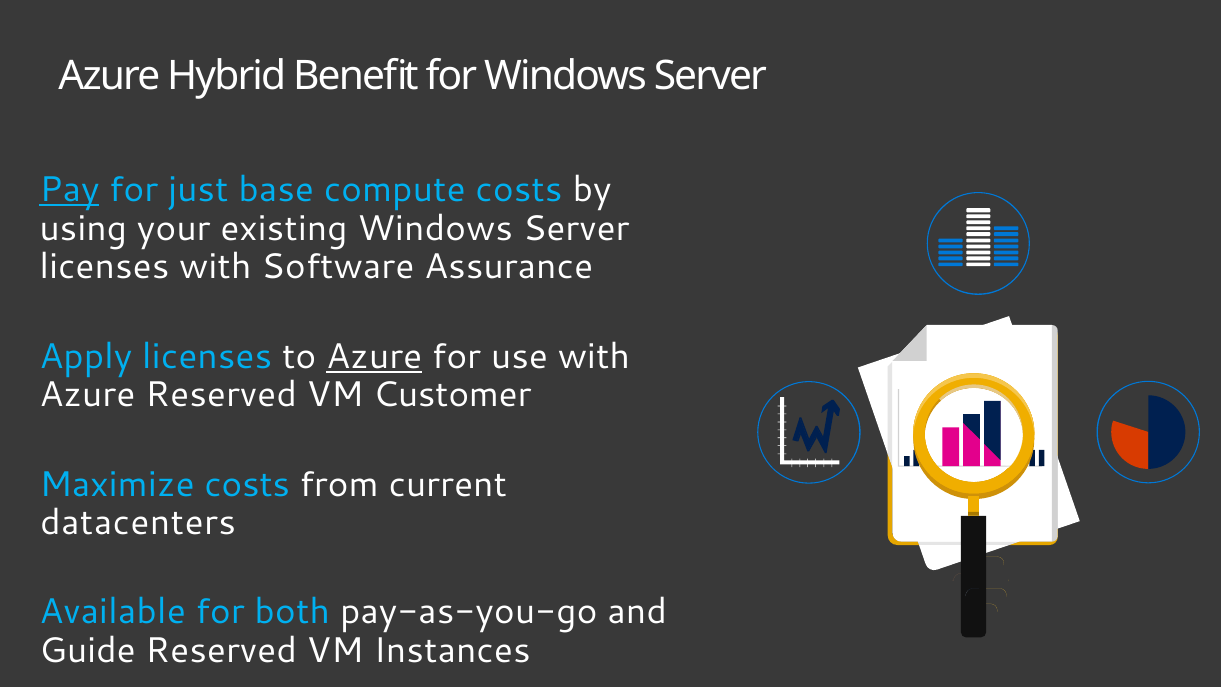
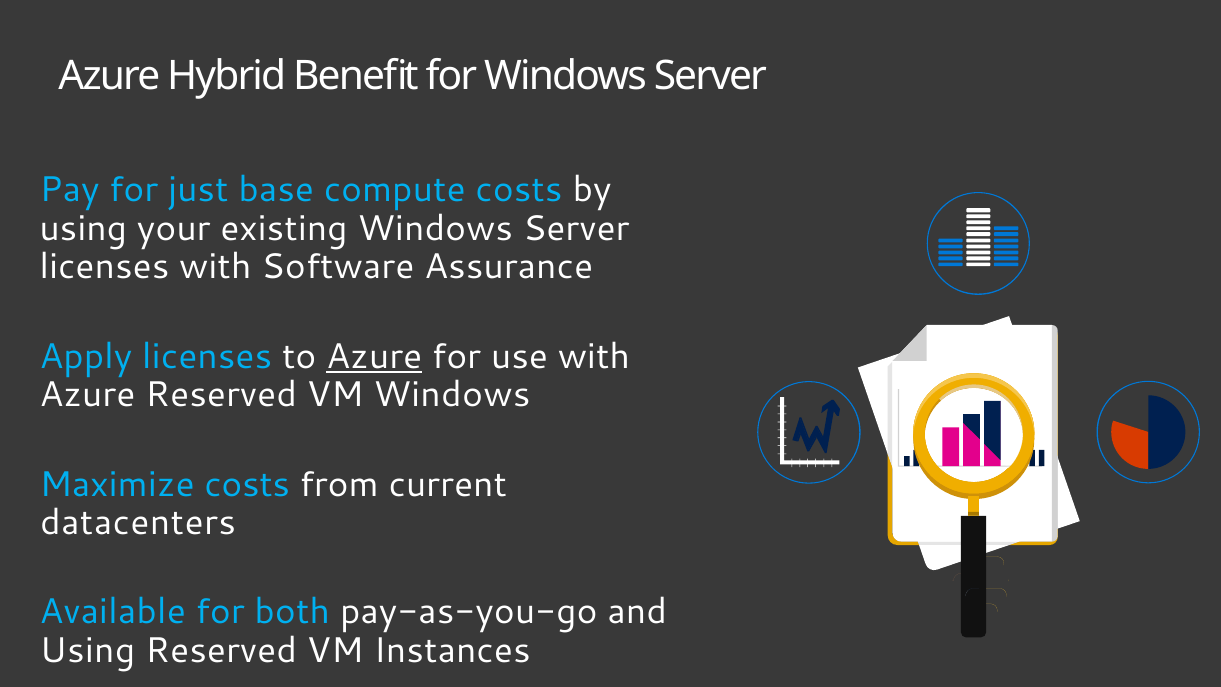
Pay underline: present -> none
VM Customer: Customer -> Windows
Guide at (88, 650): Guide -> Using
